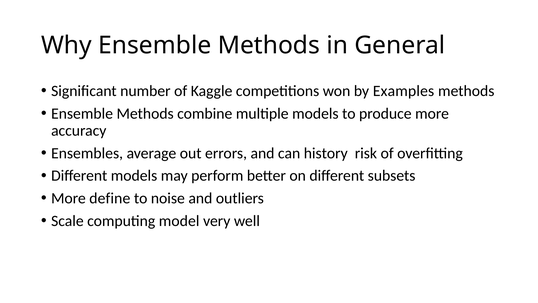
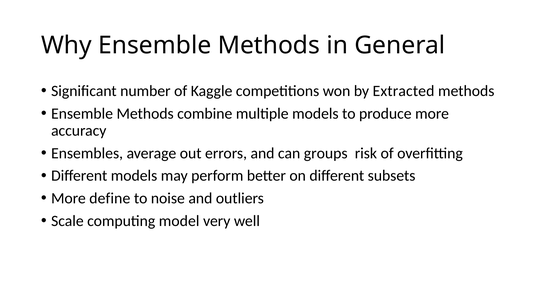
Examples: Examples -> Extracted
history: history -> groups
